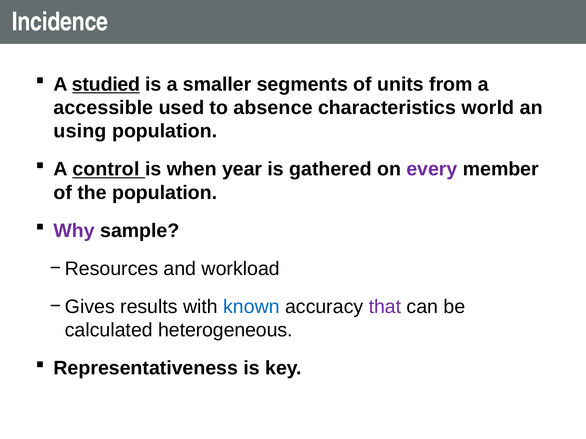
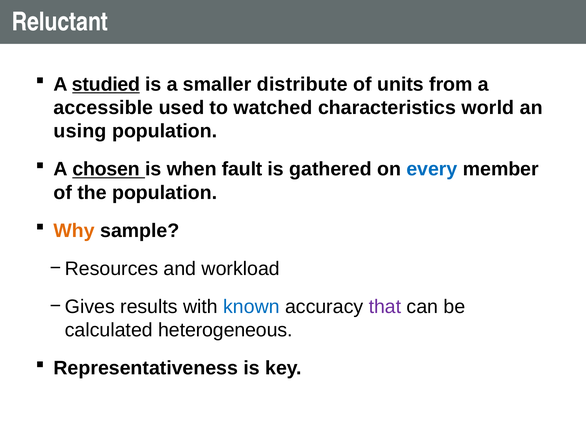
Incidence: Incidence -> Reluctant
segments: segments -> distribute
absence: absence -> watched
control: control -> chosen
year: year -> fault
every colour: purple -> blue
Why colour: purple -> orange
